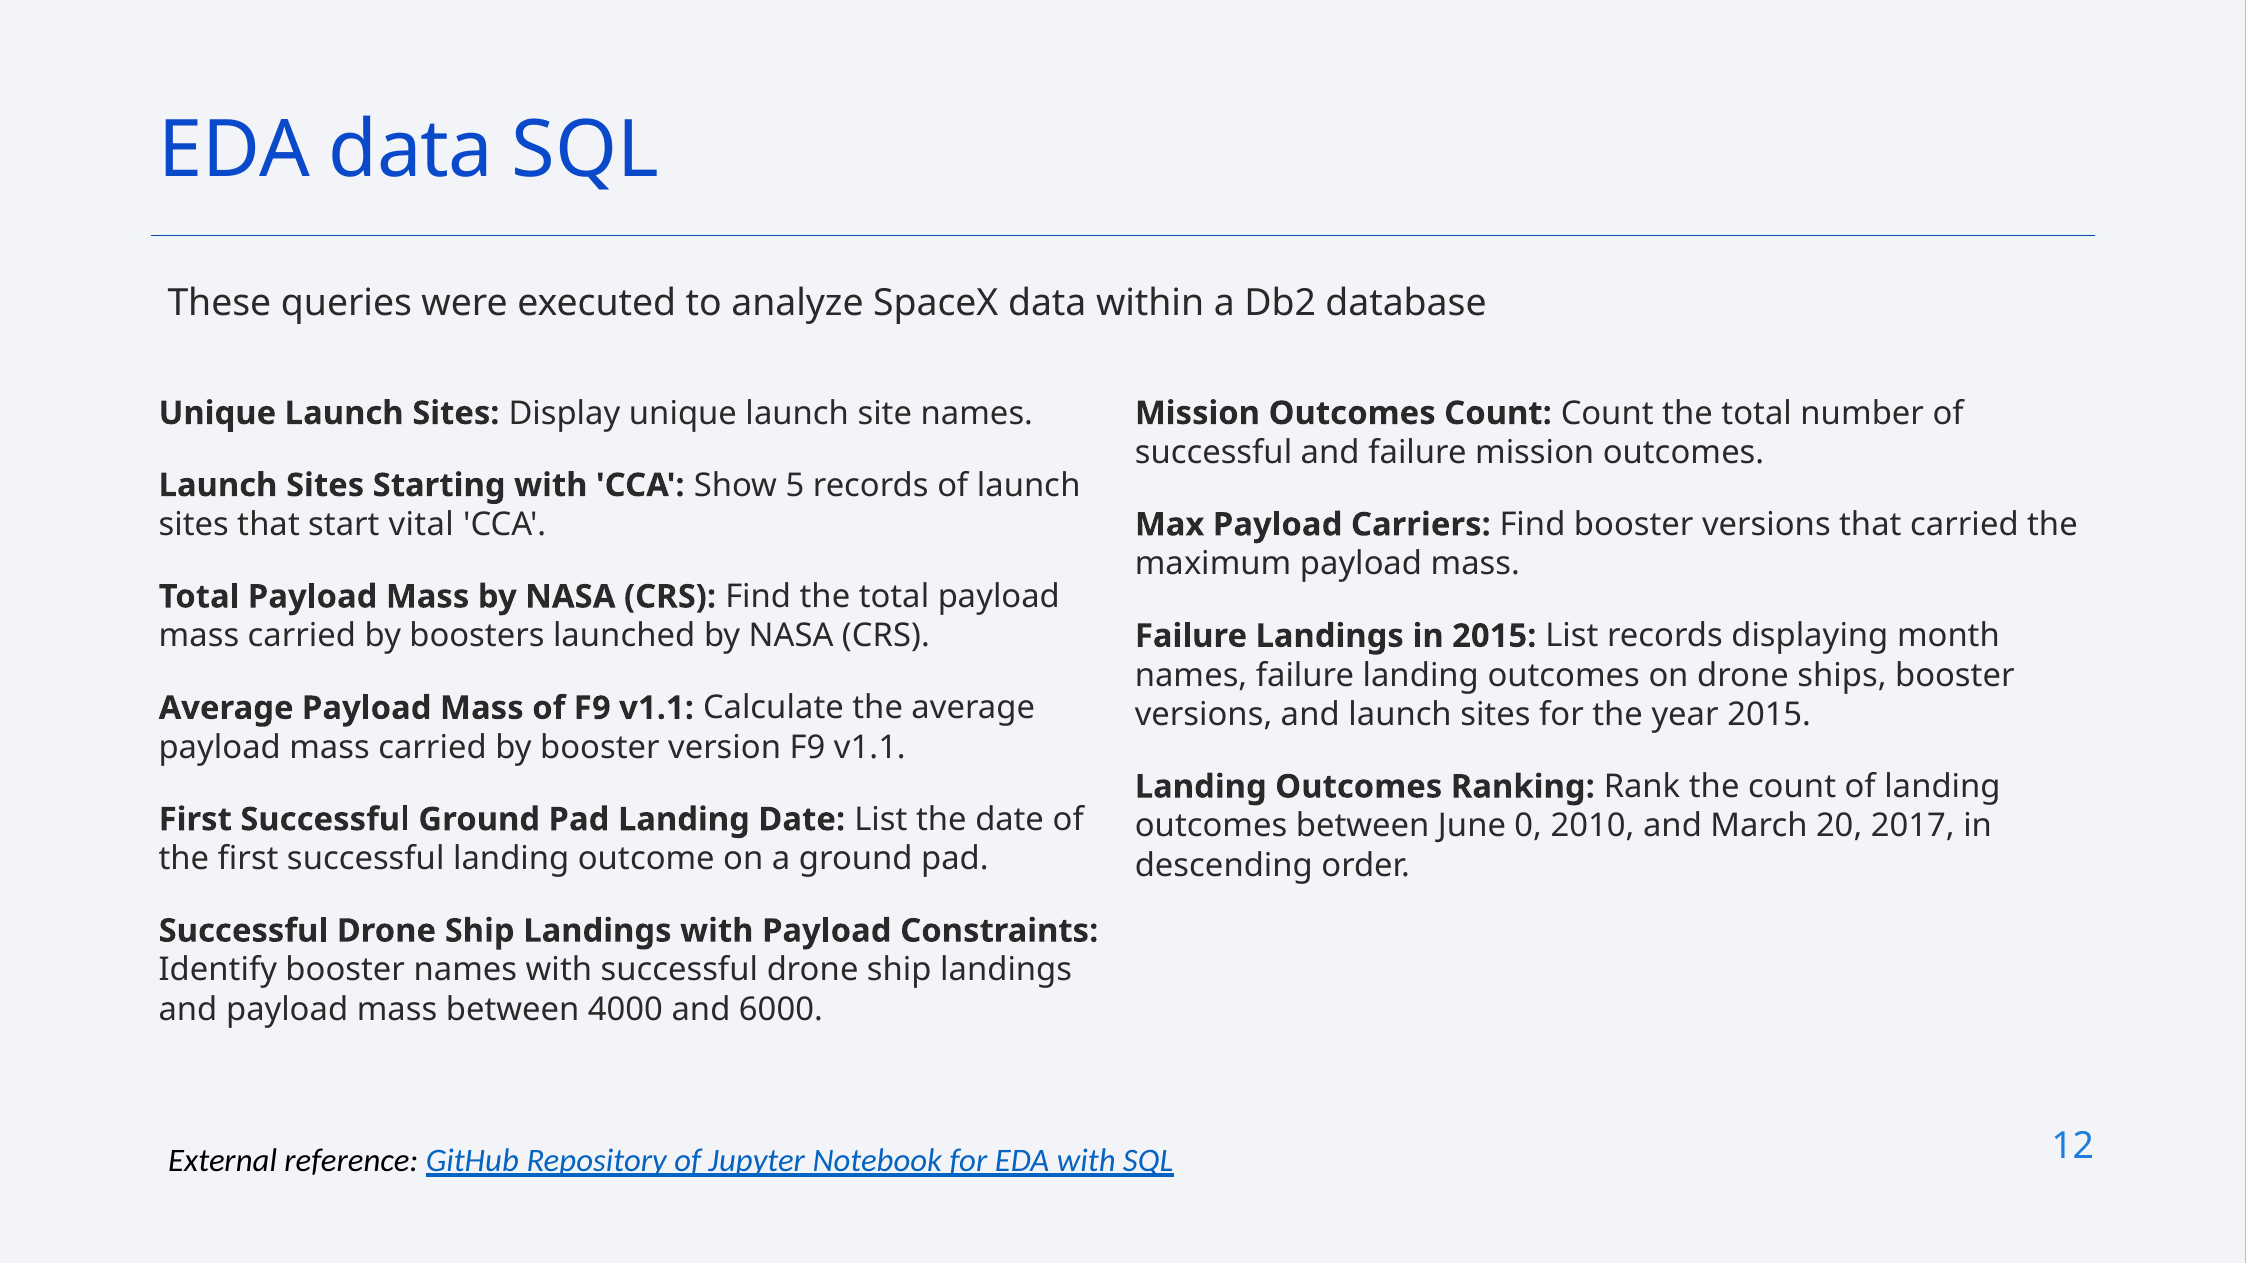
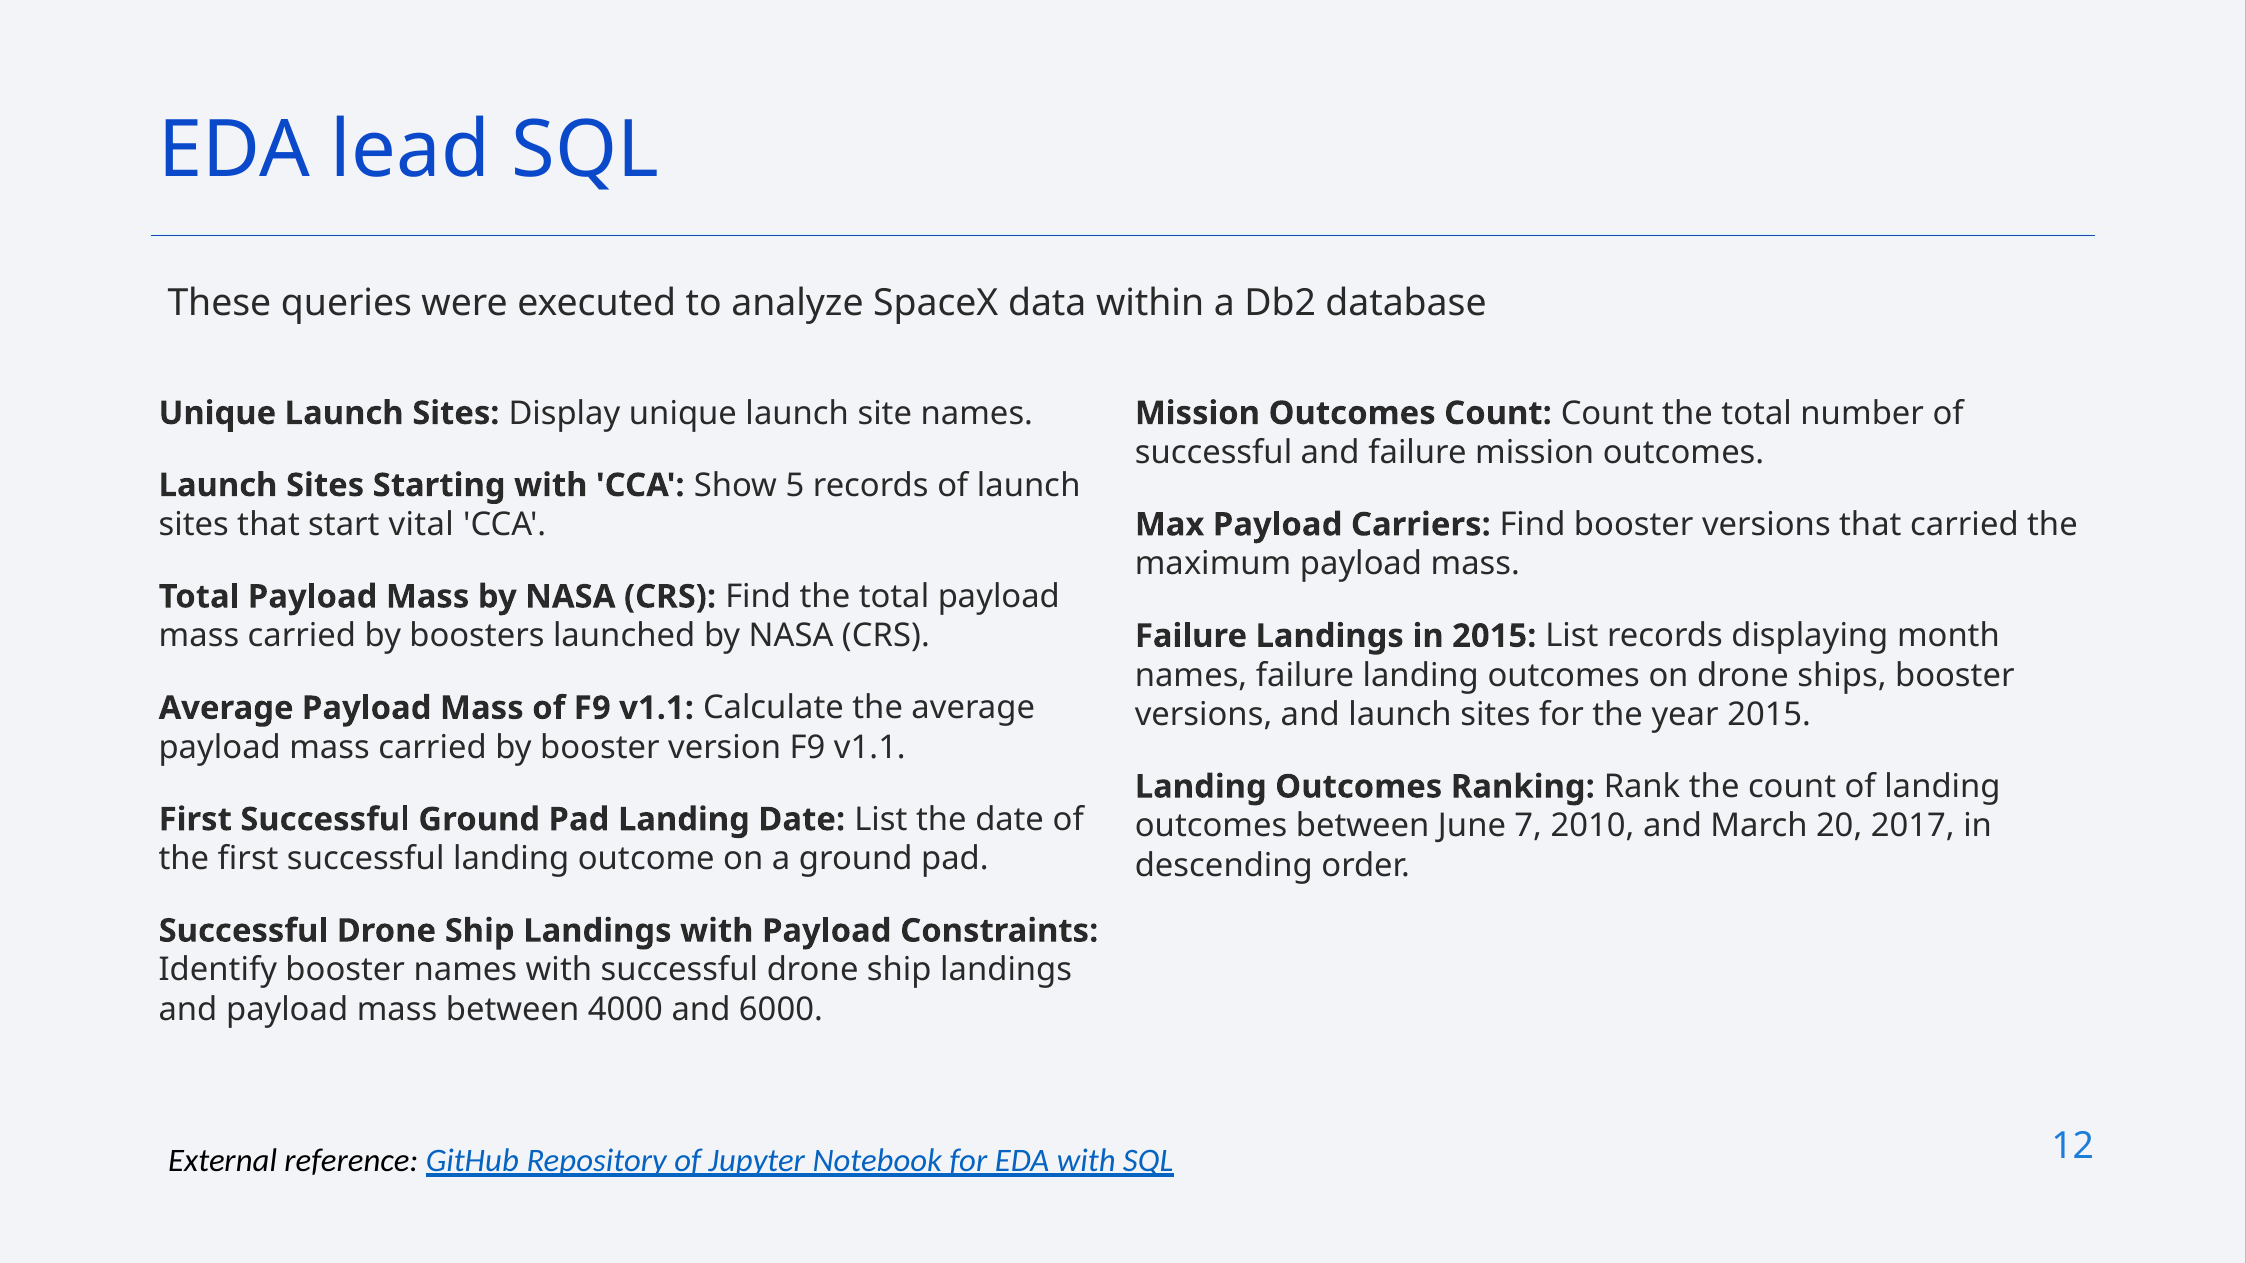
EDA data: data -> lead
0: 0 -> 7
